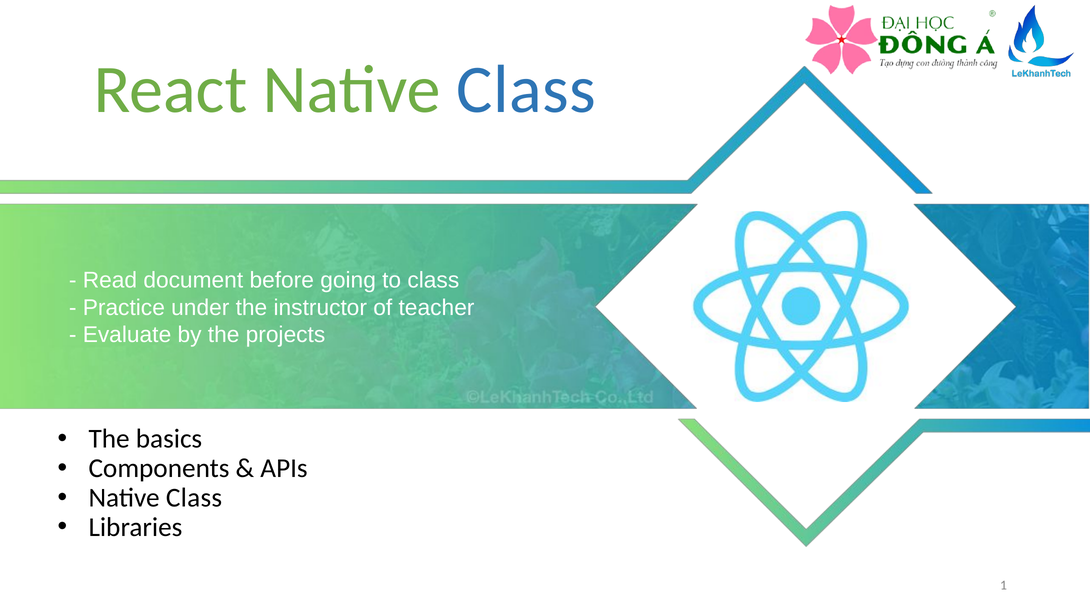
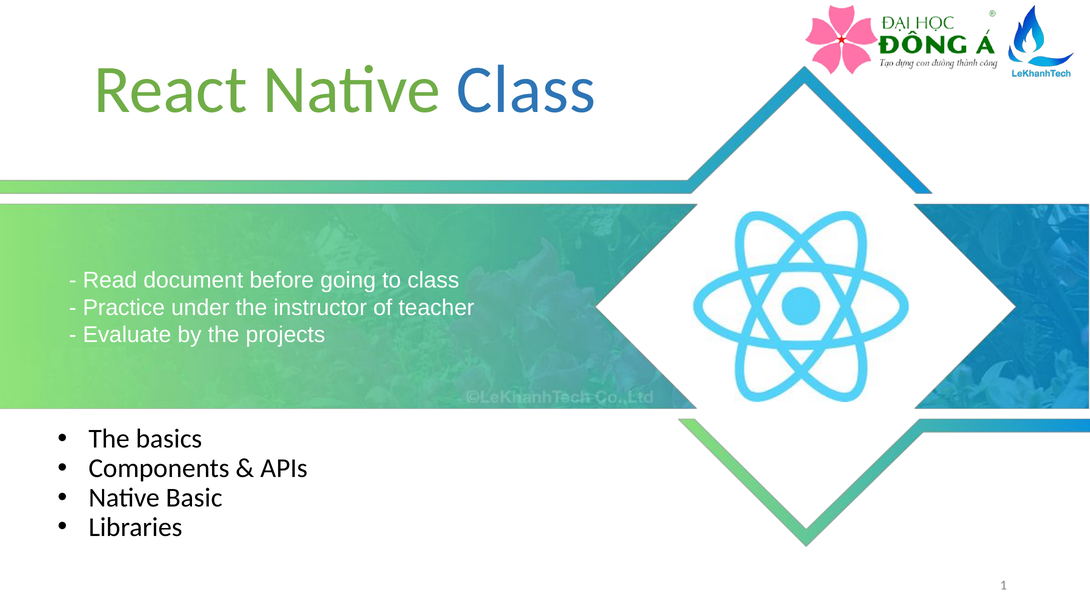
Class at (194, 498): Class -> Basic
